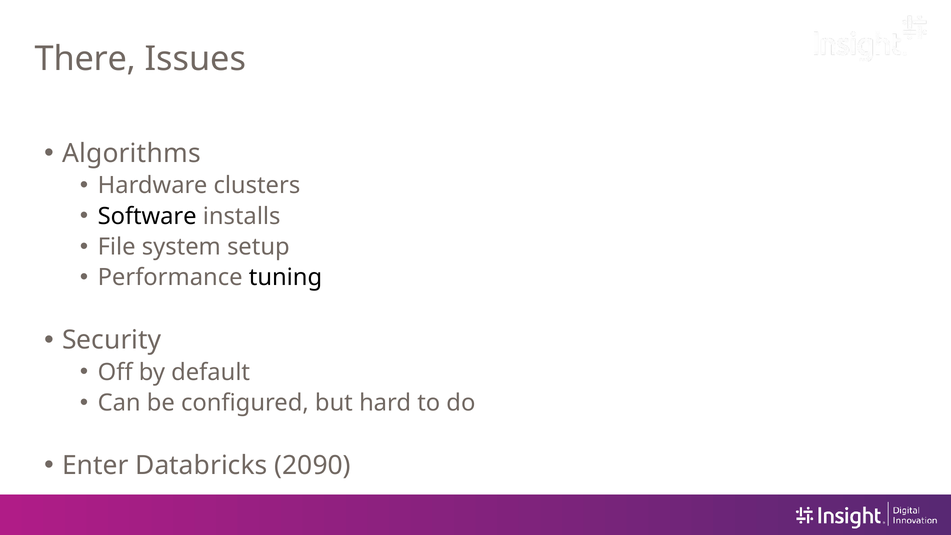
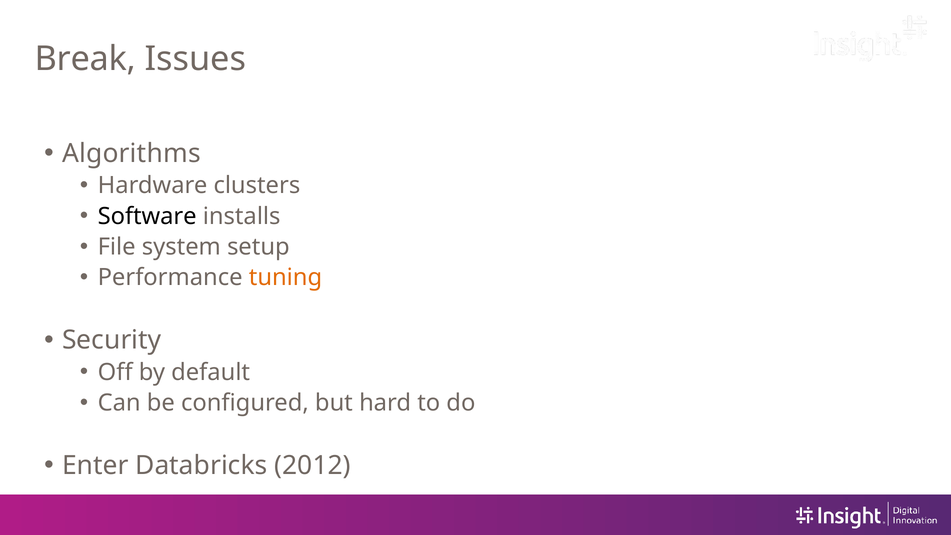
There: There -> Break
tuning colour: black -> orange
2090: 2090 -> 2012
